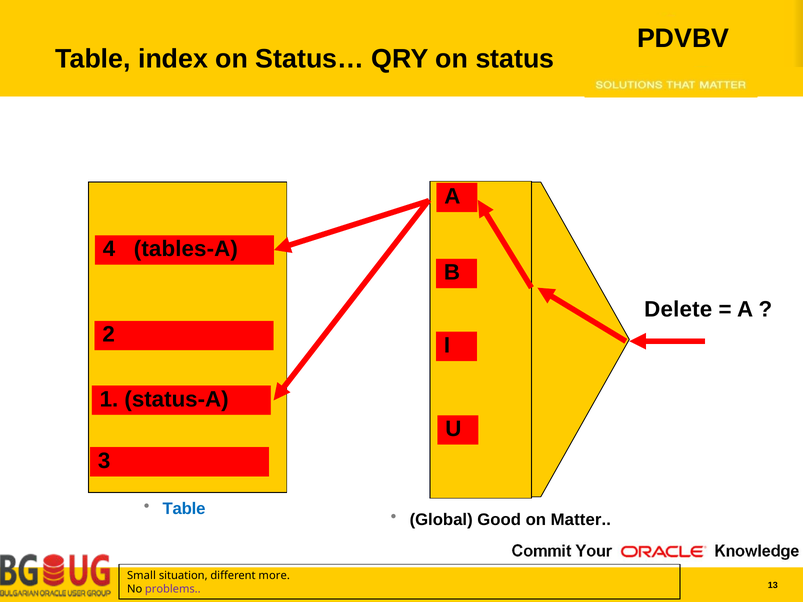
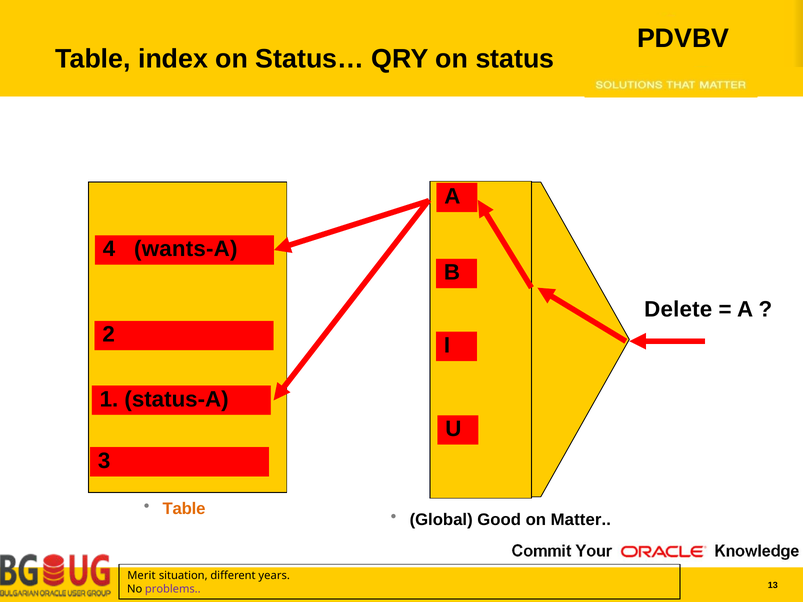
tables-A: tables-A -> wants-A
Table at (184, 509) colour: blue -> orange
Small: Small -> Merit
more: more -> years
